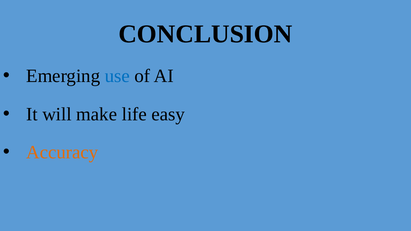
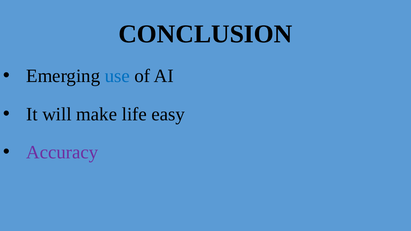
Accuracy colour: orange -> purple
